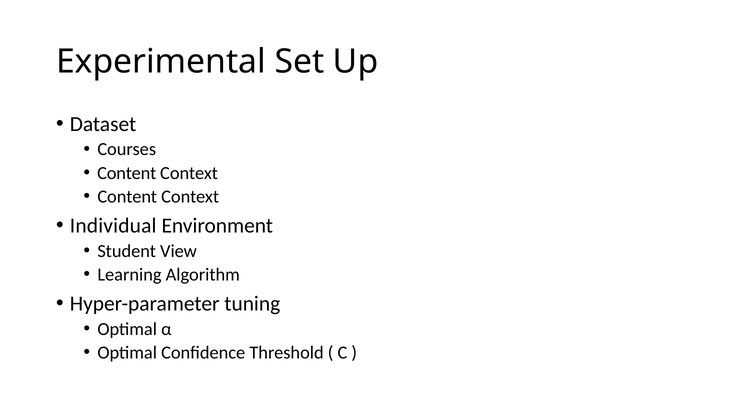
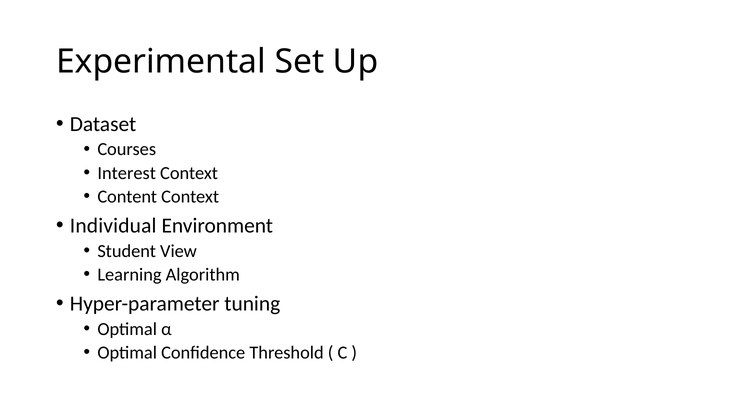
Content at (127, 173): Content -> Interest
